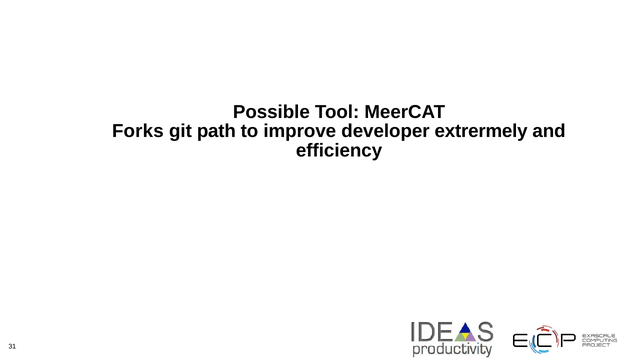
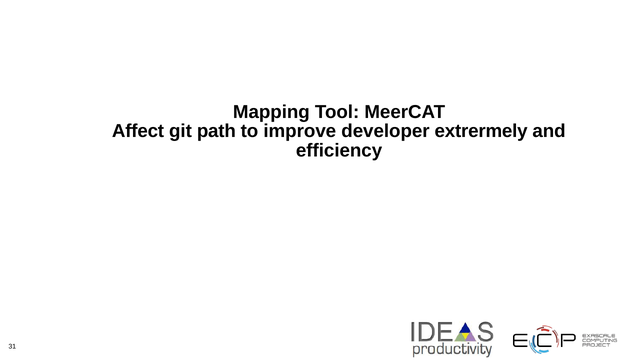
Possible: Possible -> Mapping
Forks: Forks -> Affect
